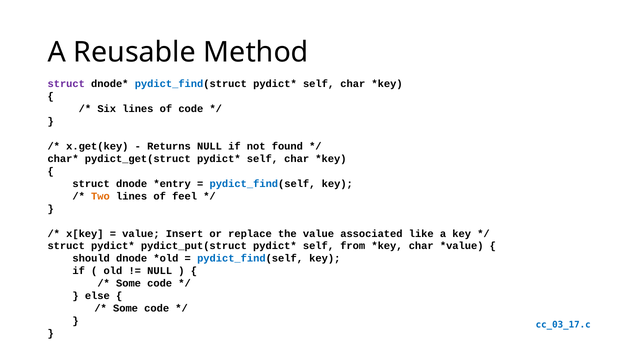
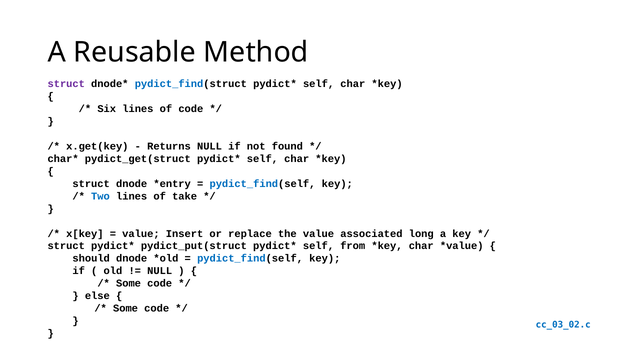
Two colour: orange -> blue
feel: feel -> take
like: like -> long
cc_03_17.c: cc_03_17.c -> cc_03_02.c
